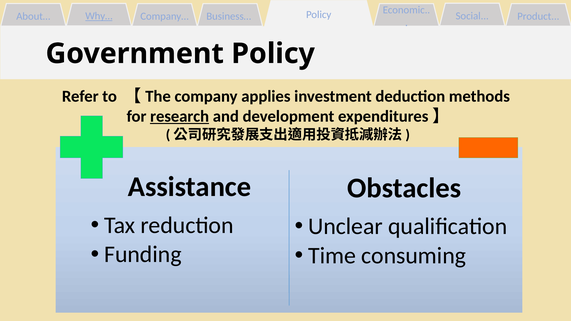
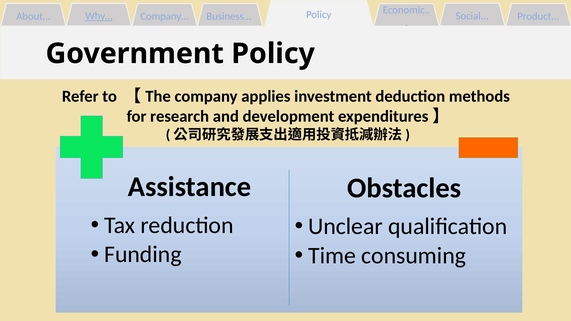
research underline: present -> none
